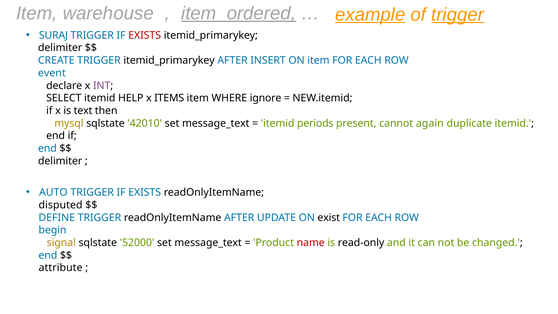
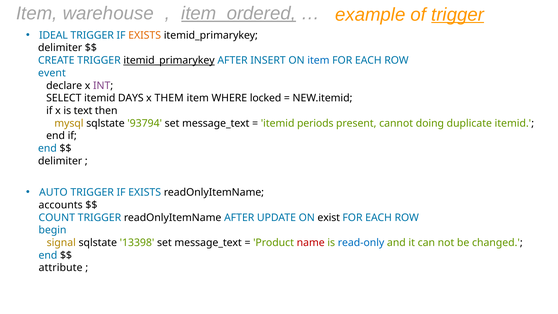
example underline: present -> none
SURAJ: SURAJ -> IDEAL
EXISTS at (145, 35) colour: red -> orange
itemid_primarykey at (169, 60) underline: none -> present
HELP: HELP -> DAYS
ITEMS: ITEMS -> THEM
ignore: ignore -> locked
42010: 42010 -> 93794
again: again -> doing
disputed: disputed -> accounts
DEFINE: DEFINE -> COUNT
52000: 52000 -> 13398
read-only colour: black -> blue
